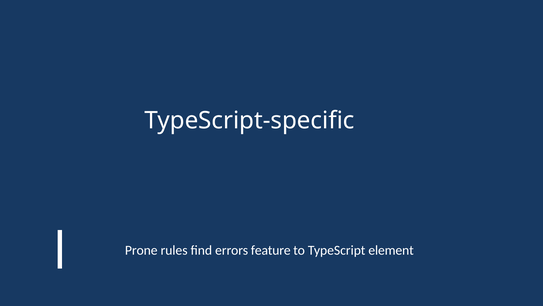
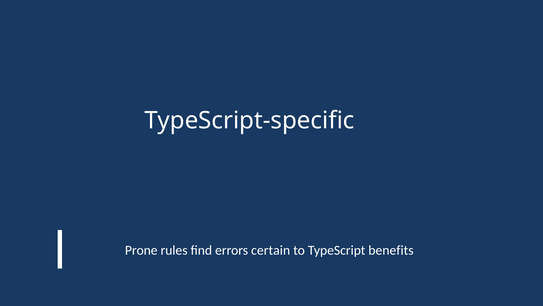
feature: feature -> certain
element: element -> benefits
